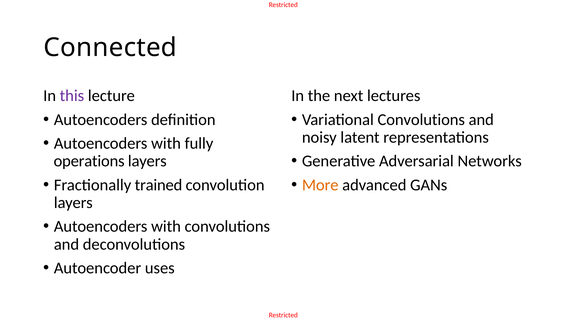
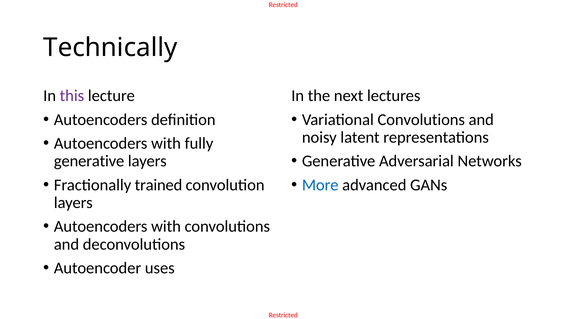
Connected: Connected -> Technically
operations at (89, 161): operations -> generative
More colour: orange -> blue
